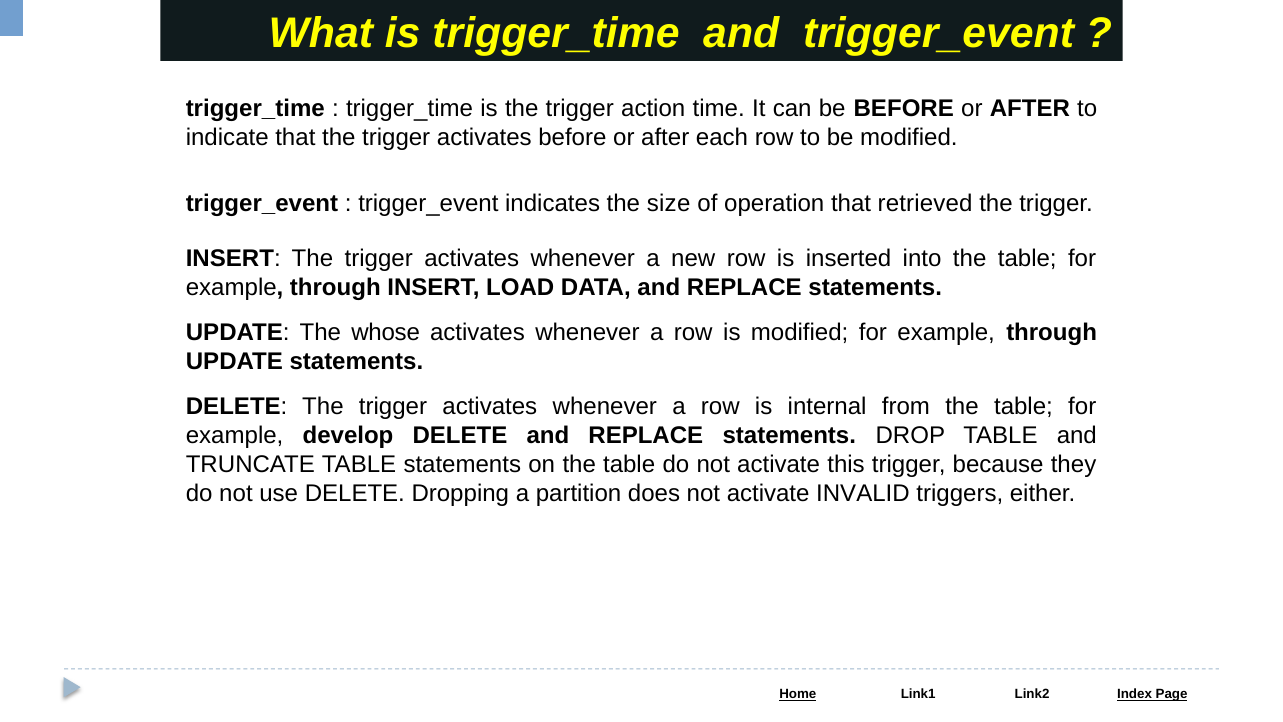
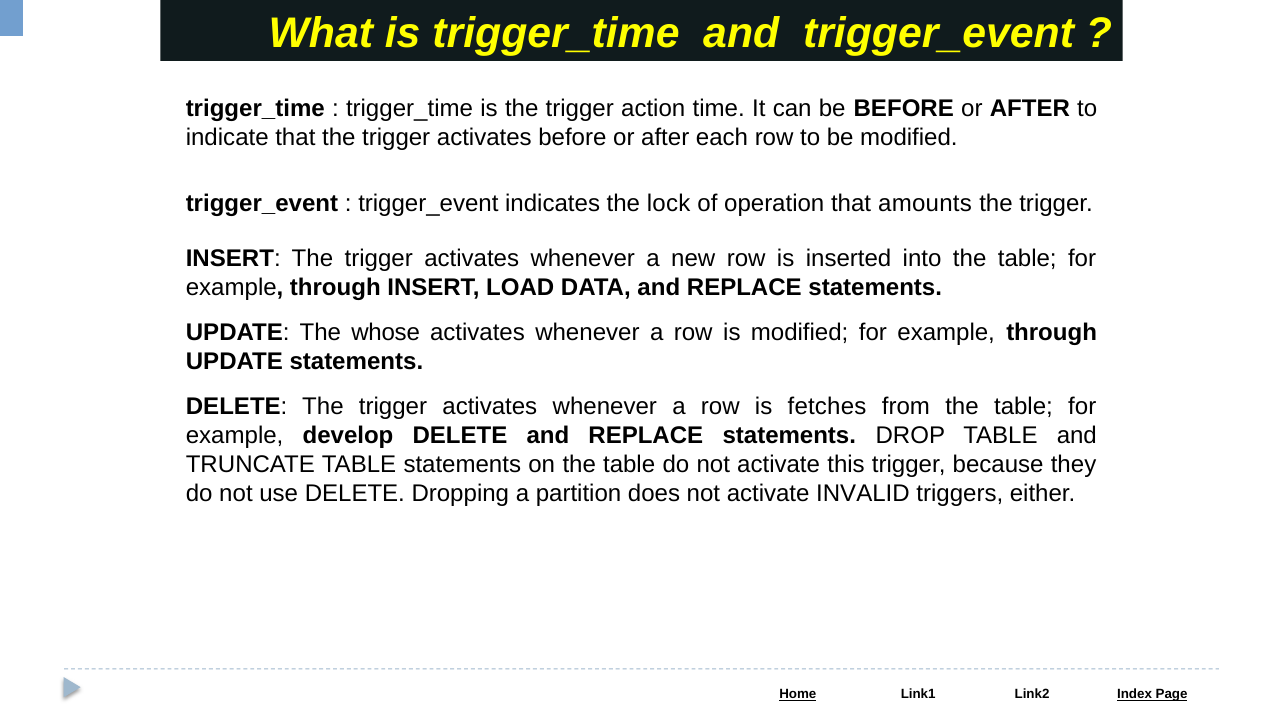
size: size -> lock
retrieved: retrieved -> amounts
internal: internal -> fetches
